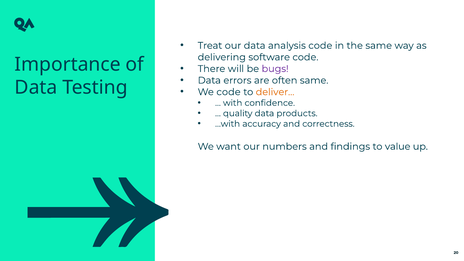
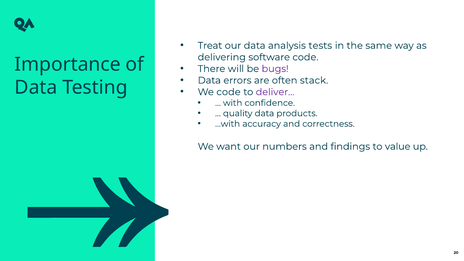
analysis code: code -> tests
often same: same -> stack
deliver… colour: orange -> purple
